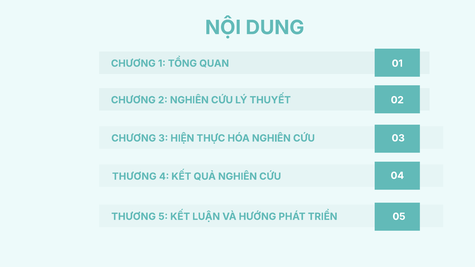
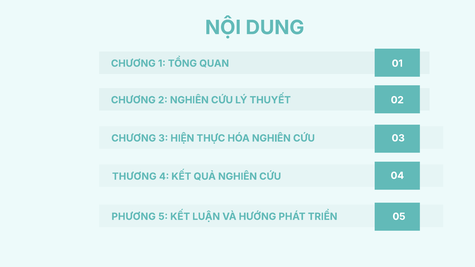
THƯƠNG at (134, 217): THƯƠNG -> PHƯƠNG
